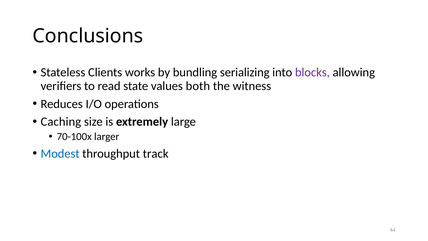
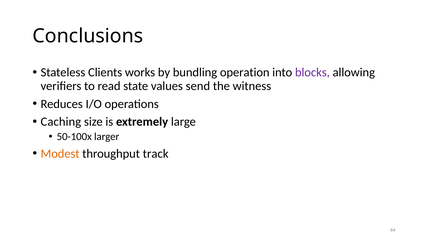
serializing: serializing -> operation
both: both -> send
70-100x: 70-100x -> 50-100x
Modest colour: blue -> orange
